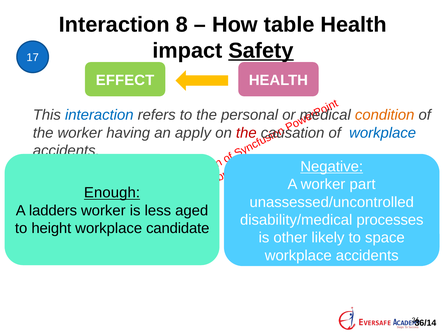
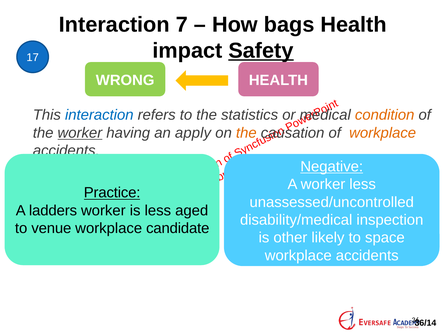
8: 8 -> 7
table: table -> bags
EFFECT: EFFECT -> WRONG
personal: personal -> statistics
worker at (80, 133) underline: none -> present
the at (246, 133) colour: red -> orange
workplace at (383, 133) colour: blue -> orange
worker part: part -> less
Enough: Enough -> Practice
processes: processes -> inspection
height: height -> venue
